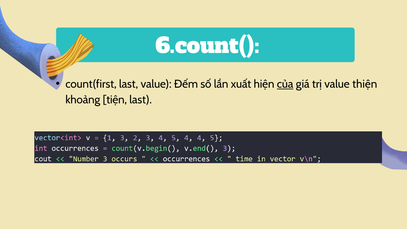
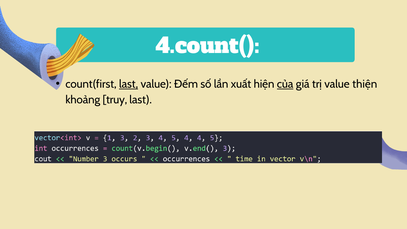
6.count(: 6.count( -> 4.count(
last at (129, 84) underline: none -> present
tiện: tiện -> truy
